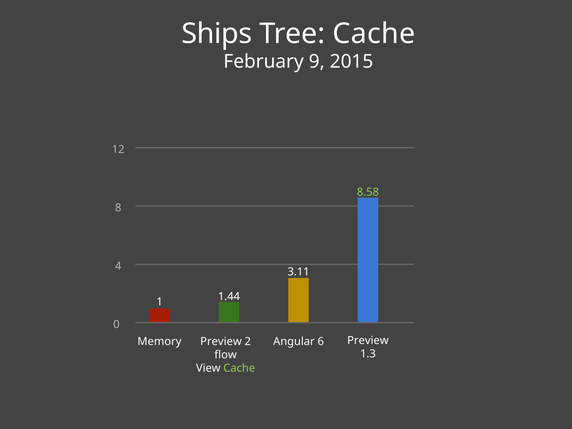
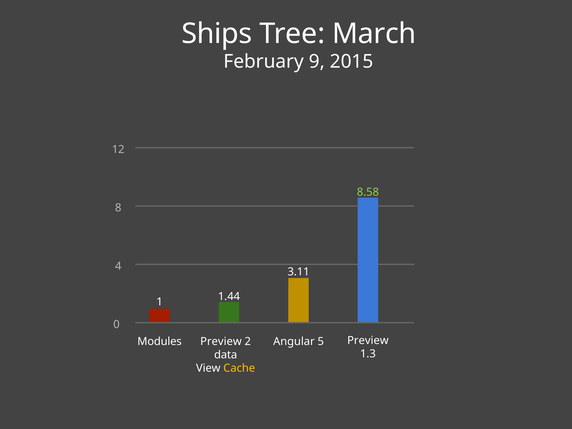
Tree Cache: Cache -> March
Memory: Memory -> Modules
6: 6 -> 5
flow: flow -> data
Cache at (239, 368) colour: light green -> yellow
